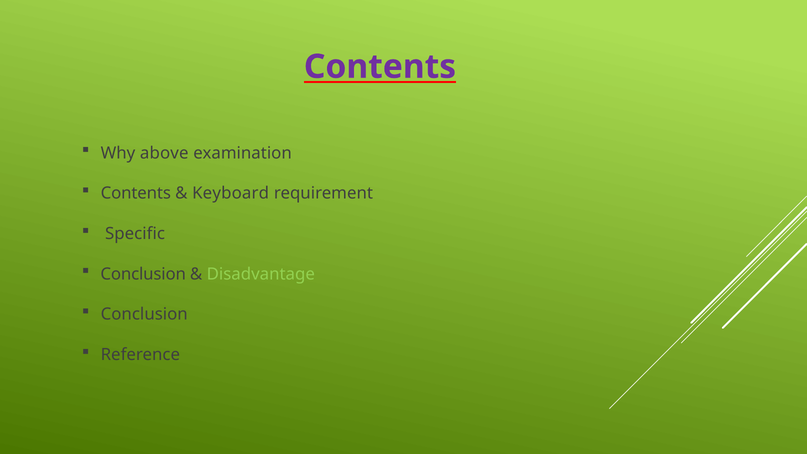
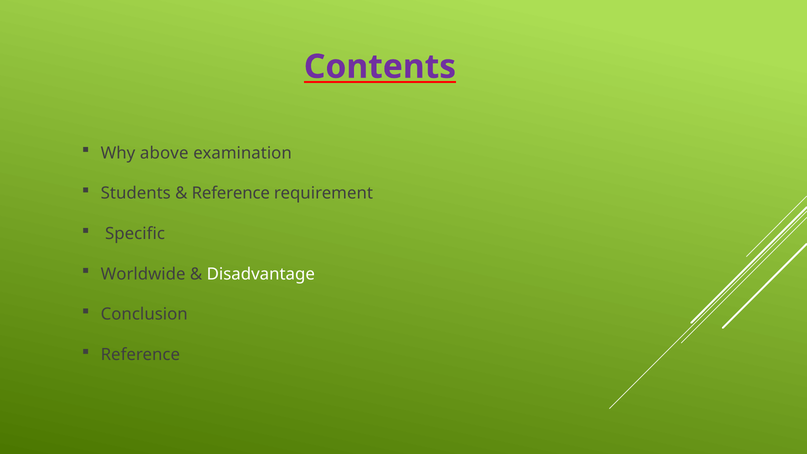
Contents at (136, 193): Contents -> Students
Keyboard at (231, 193): Keyboard -> Reference
Conclusion at (143, 274): Conclusion -> Worldwide
Disadvantage colour: light green -> white
